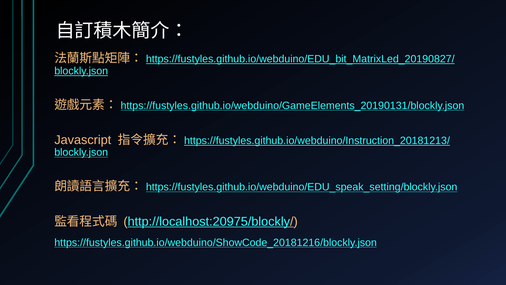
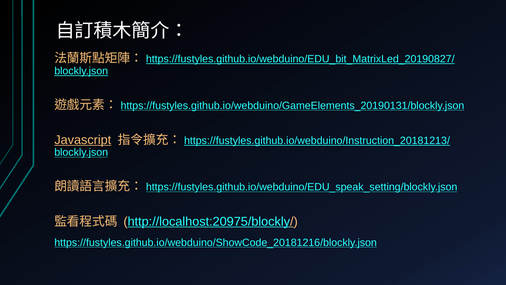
Javascript underline: none -> present
